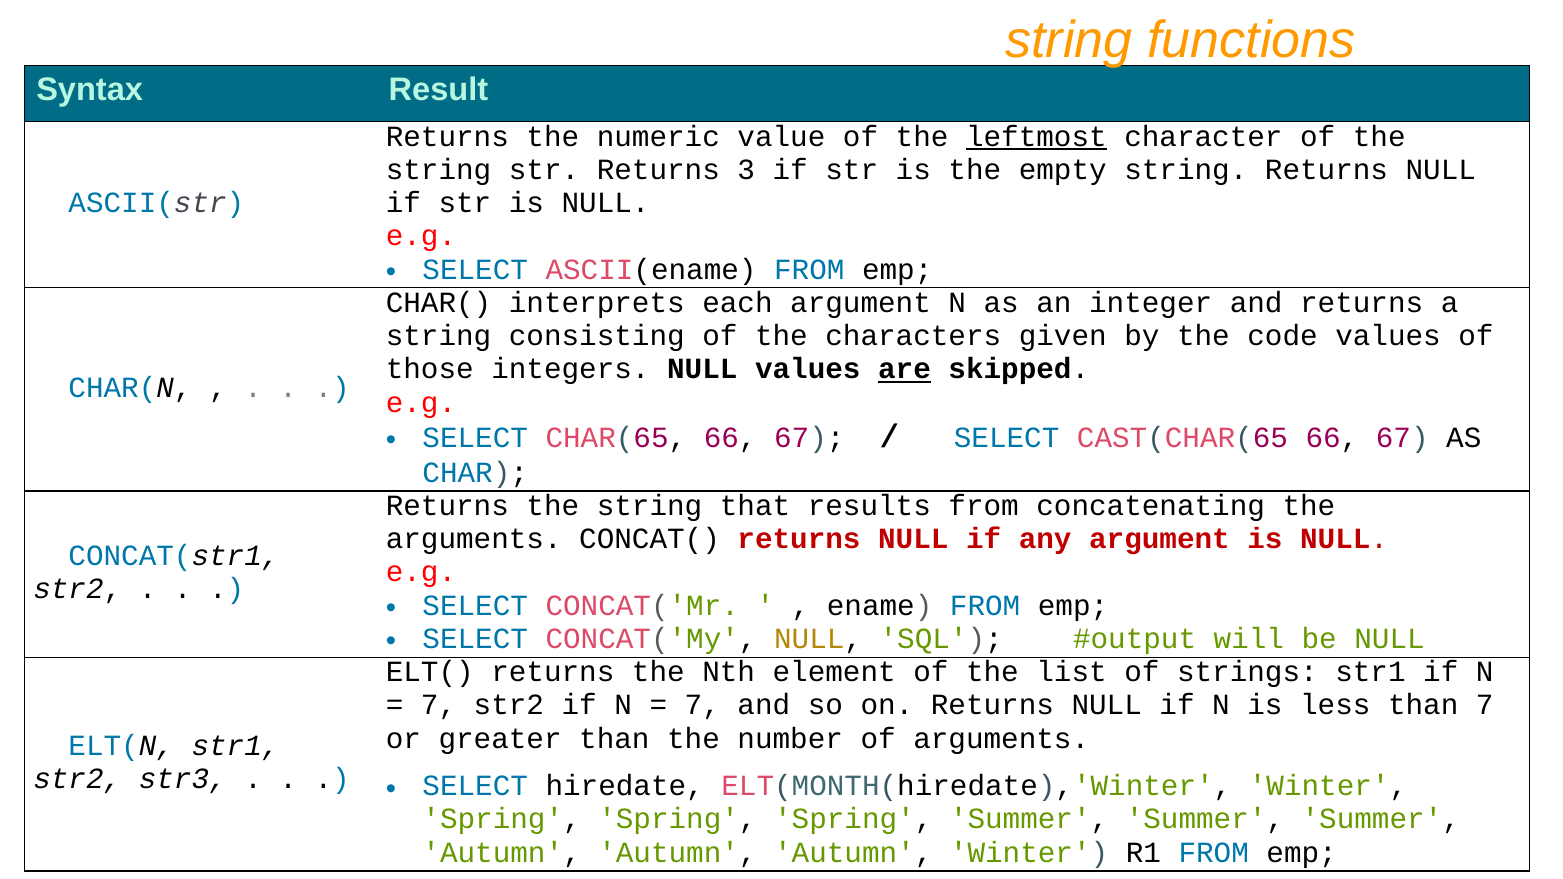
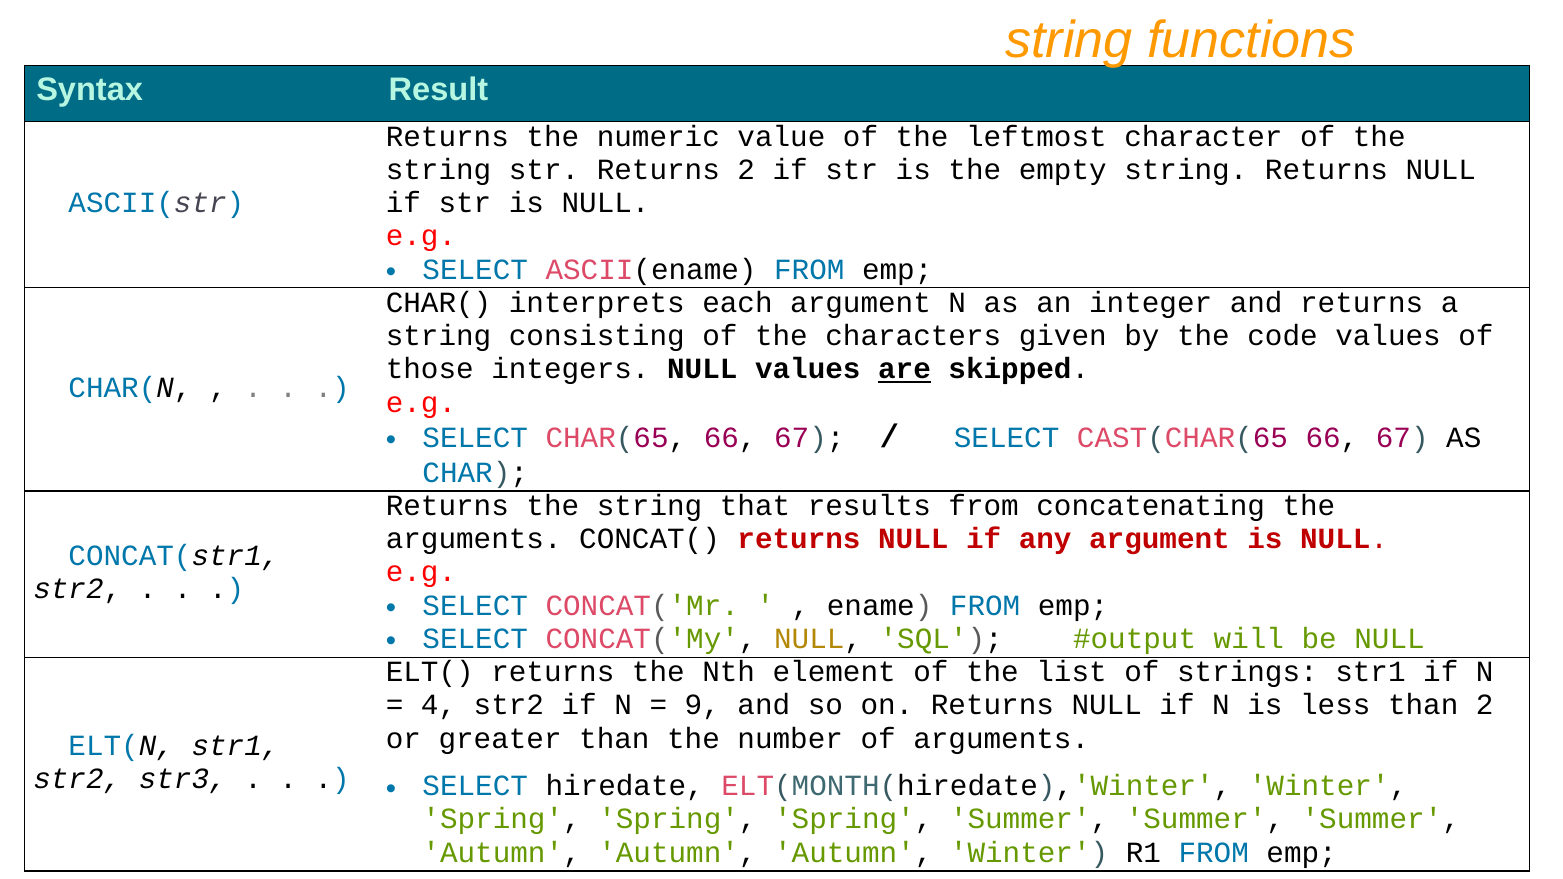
leftmost underline: present -> none
Returns 3: 3 -> 2
7 at (439, 705): 7 -> 4
7 at (702, 705): 7 -> 9
than 7: 7 -> 2
